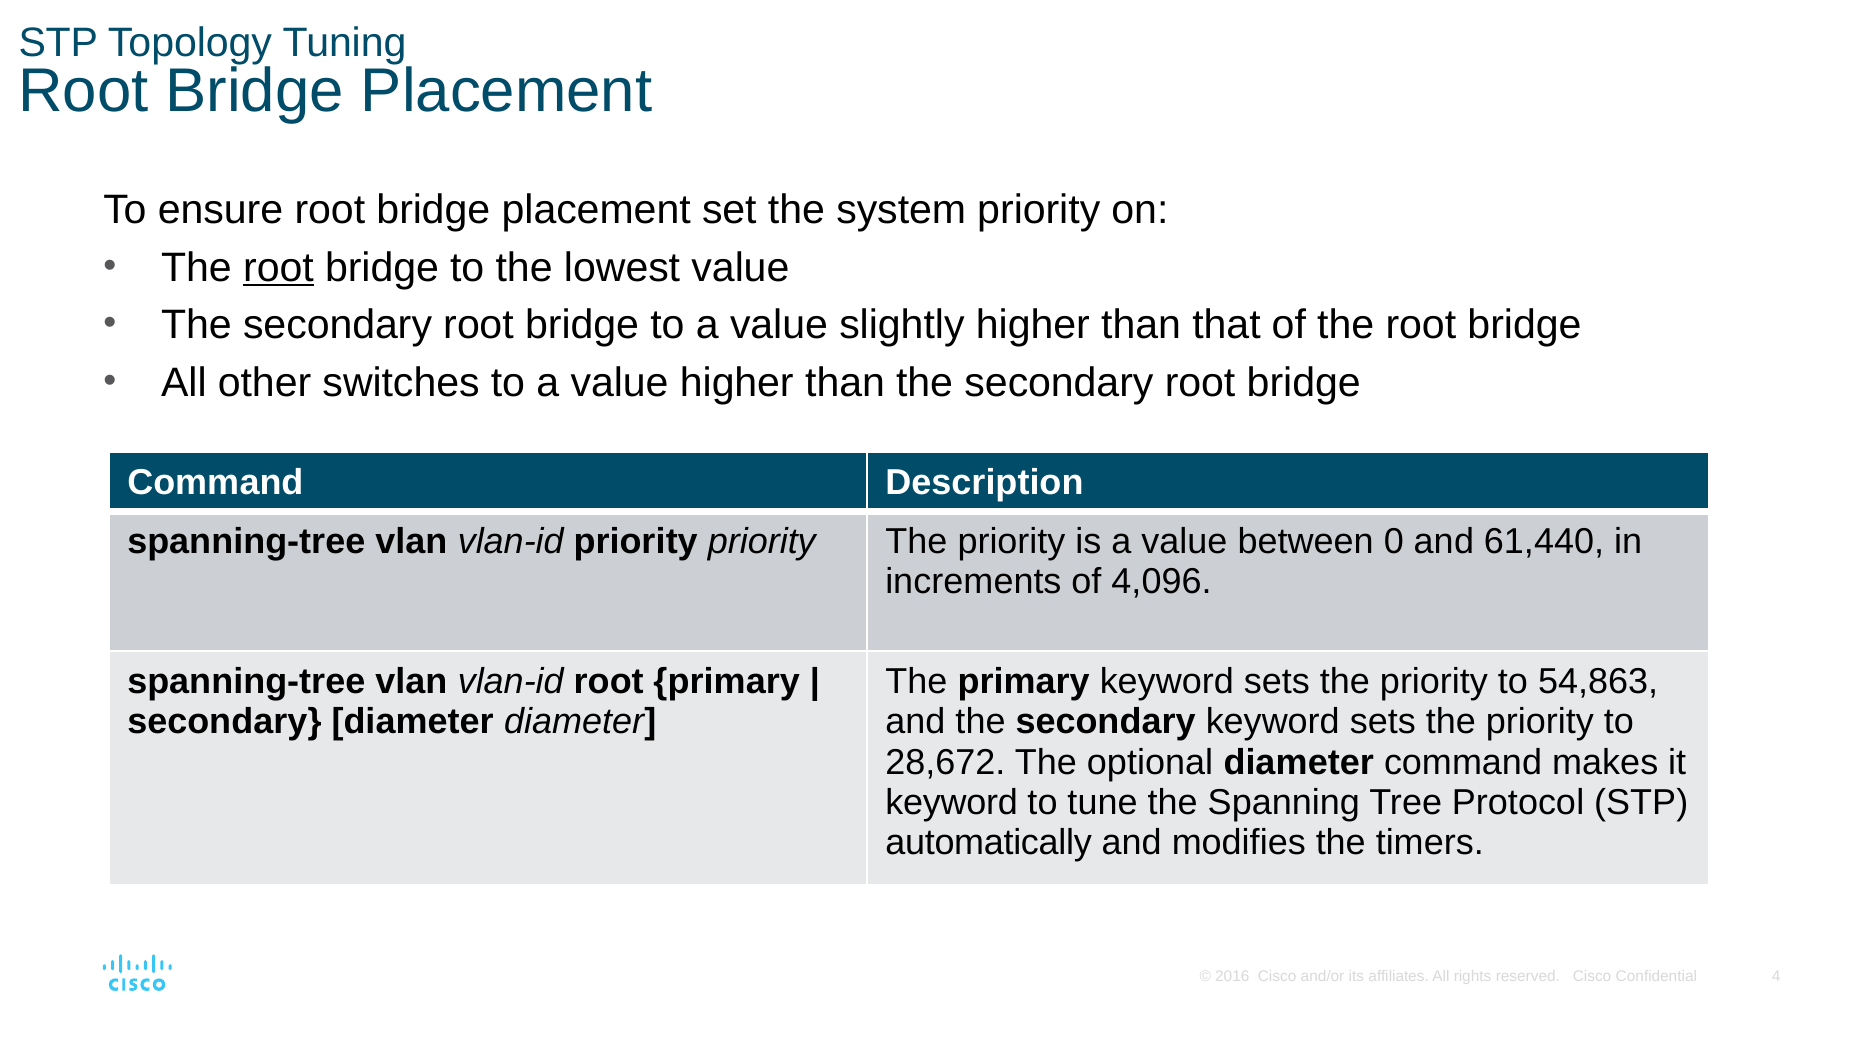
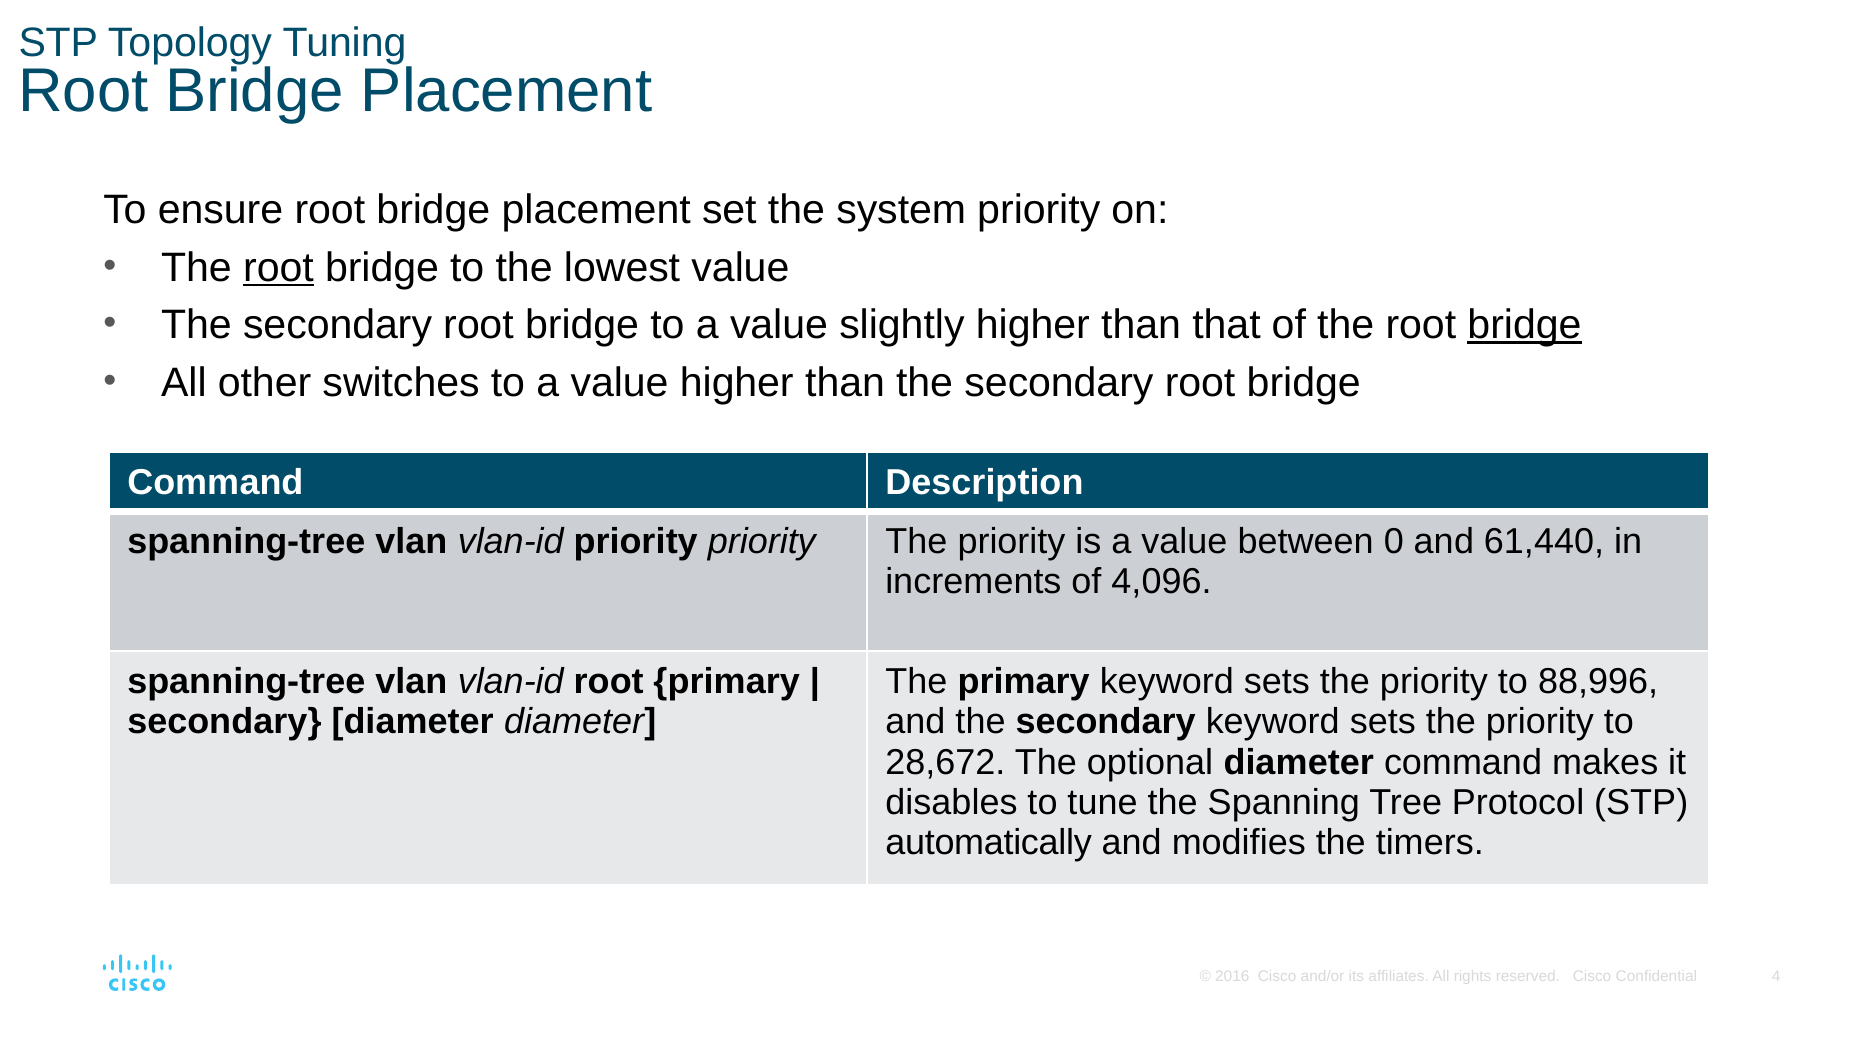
bridge at (1525, 325) underline: none -> present
54,863: 54,863 -> 88,996
keyword at (952, 802): keyword -> disables
